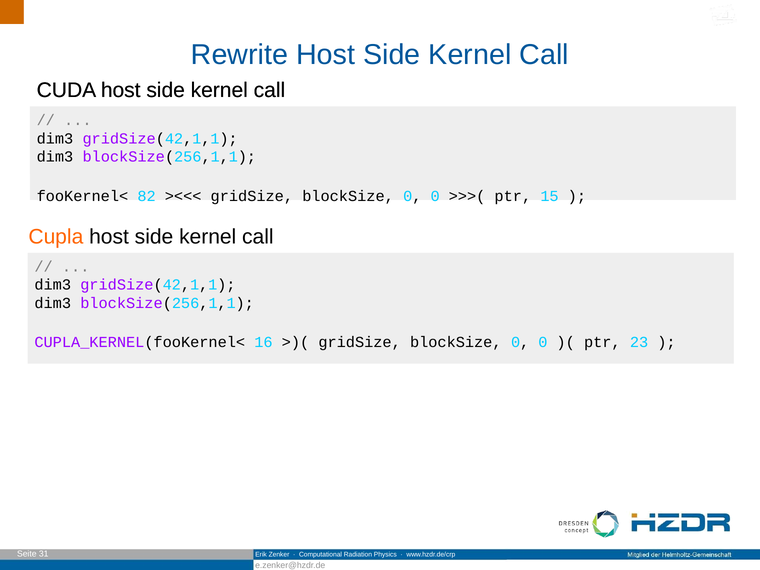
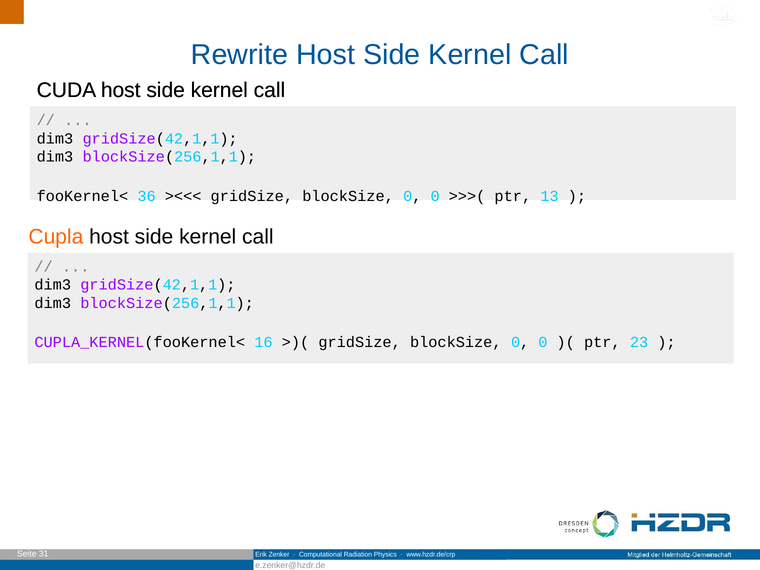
82: 82 -> 36
15: 15 -> 13
